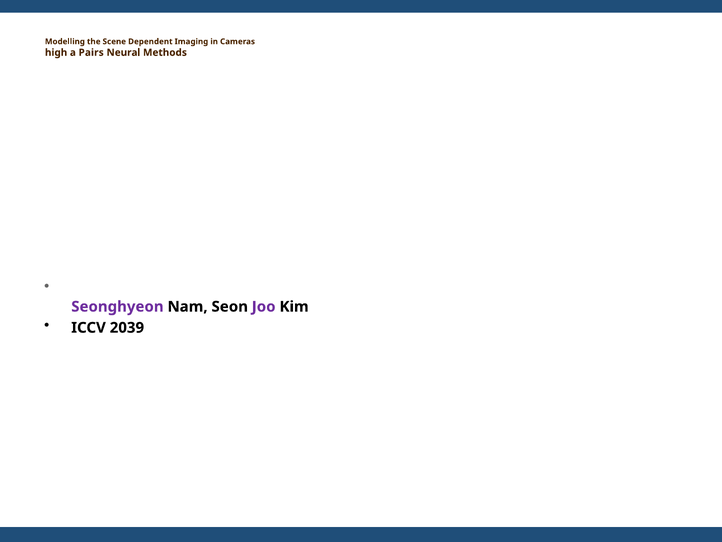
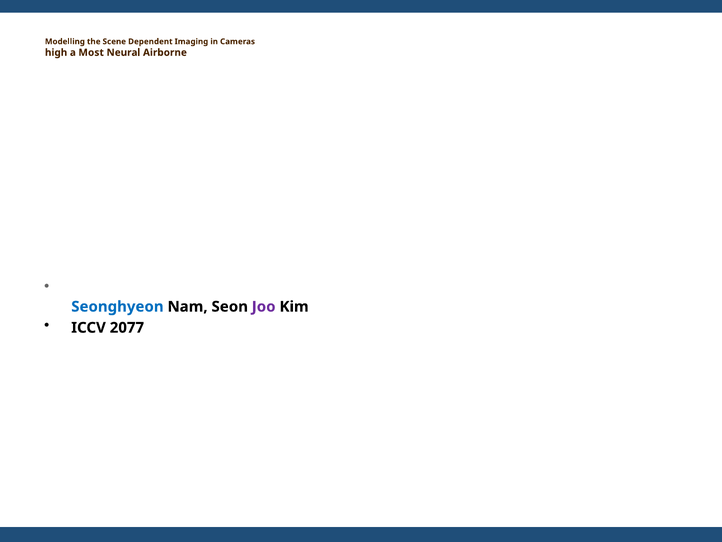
Pairs: Pairs -> Most
Methods: Methods -> Airborne
Seonghyeon colour: purple -> blue
2039: 2039 -> 2077
